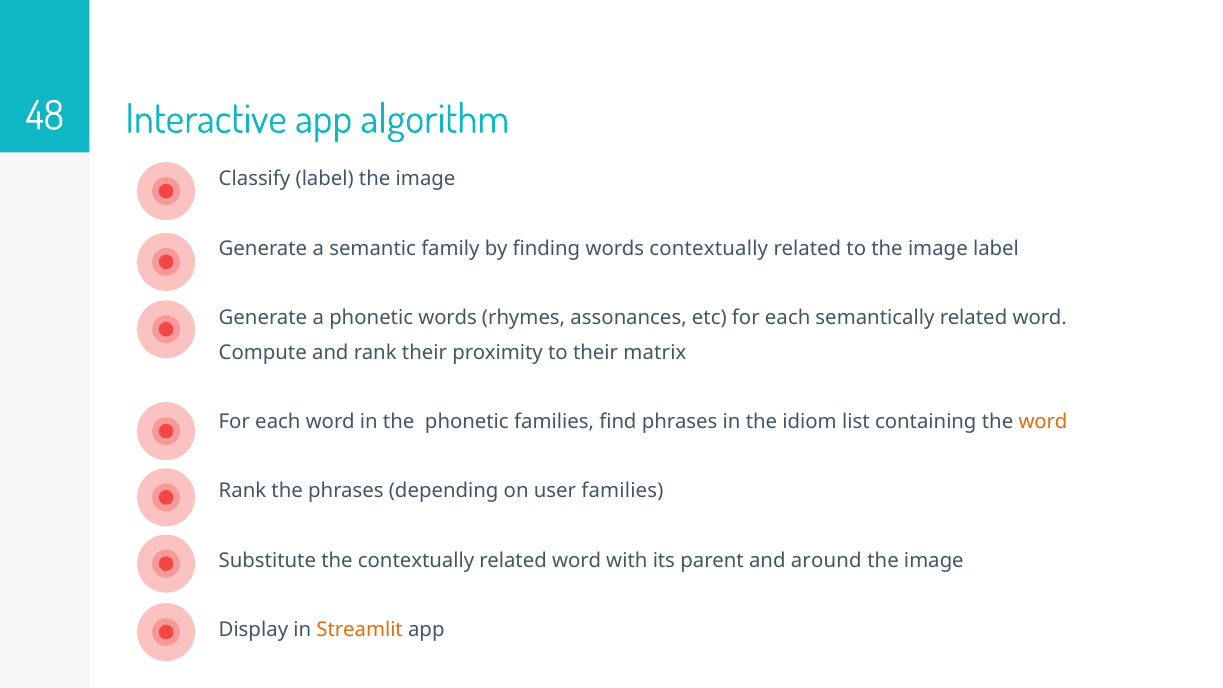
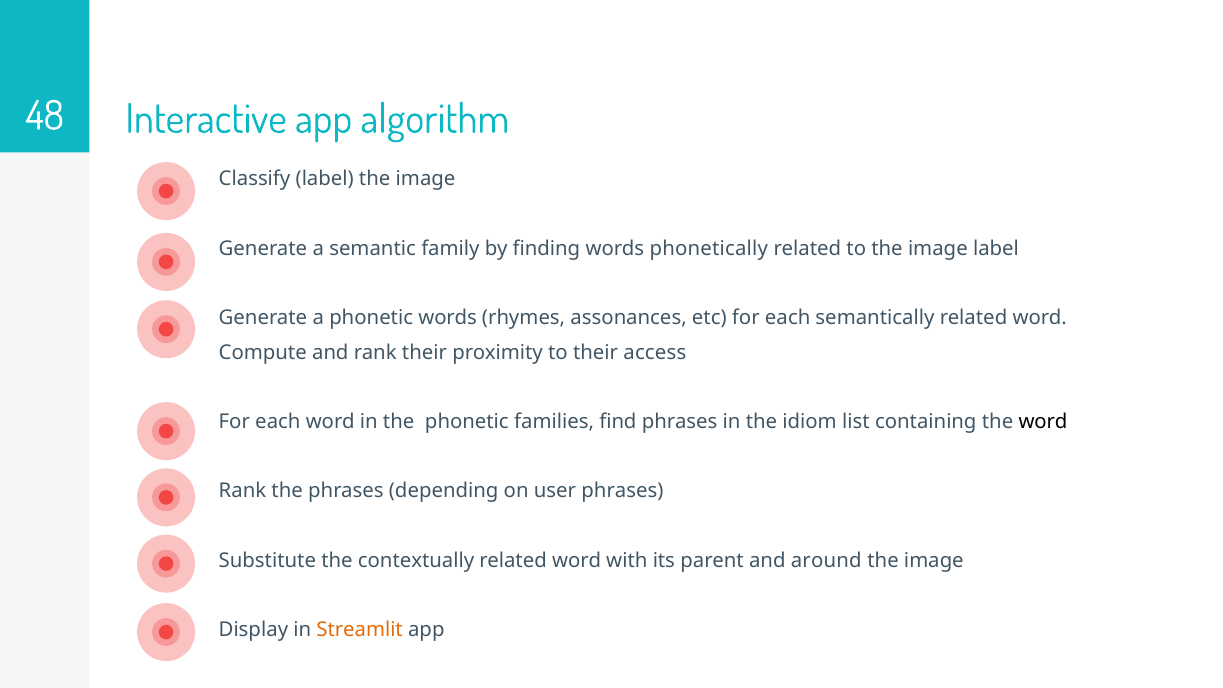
words contextually: contextually -> phonetically
matrix: matrix -> access
word at (1043, 422) colour: orange -> black
user families: families -> phrases
